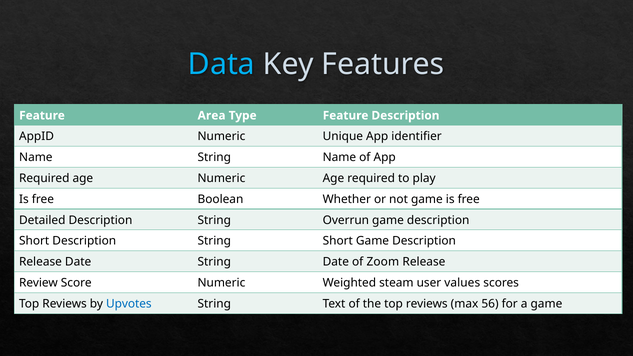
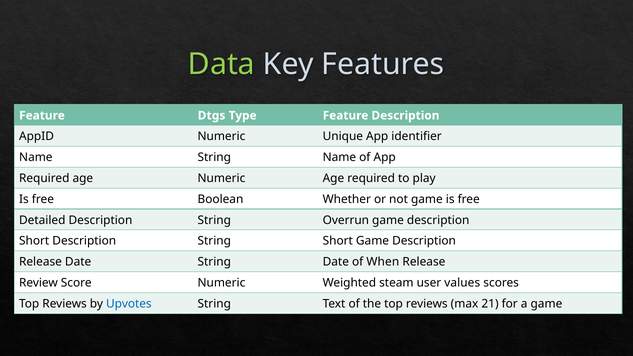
Data colour: light blue -> light green
Area: Area -> Dtgs
Zoom: Zoom -> When
56: 56 -> 21
